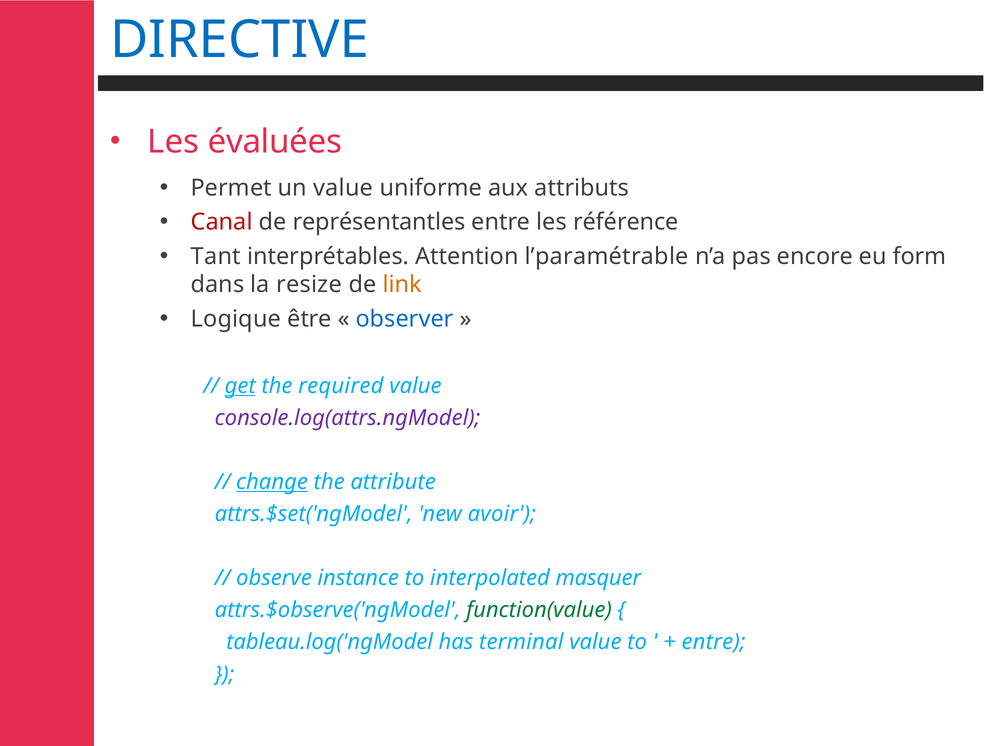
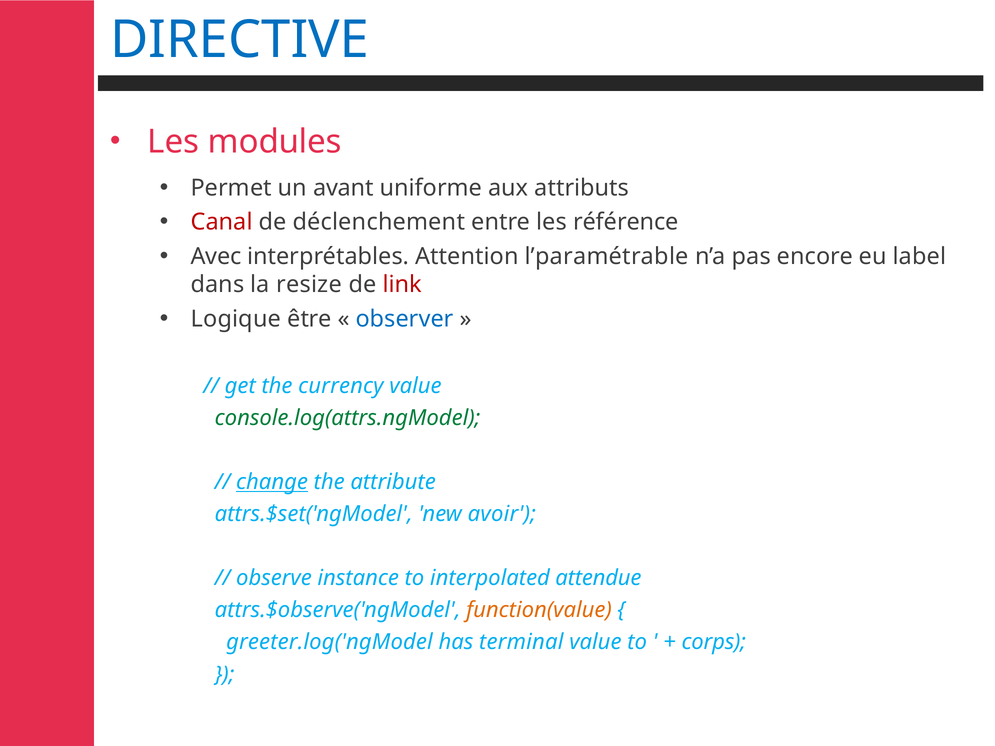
évaluées: évaluées -> modules
un value: value -> avant
représentantles: représentantles -> déclenchement
Tant: Tant -> Avec
form: form -> label
link colour: orange -> red
get underline: present -> none
required: required -> currency
console.log(attrs.ngModel colour: purple -> green
masquer: masquer -> attendue
function(value colour: green -> orange
tableau.log('ngModel: tableau.log('ngModel -> greeter.log('ngModel
entre at (714, 642): entre -> corps
